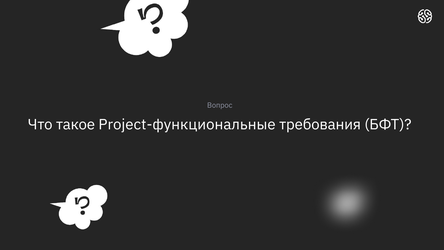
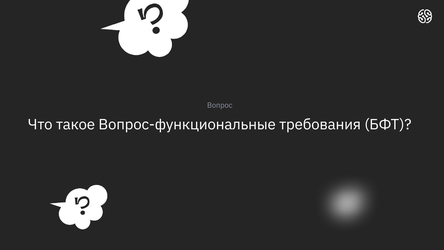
Project-функциональные: Project-функциональные -> Вопрос-функциональные
